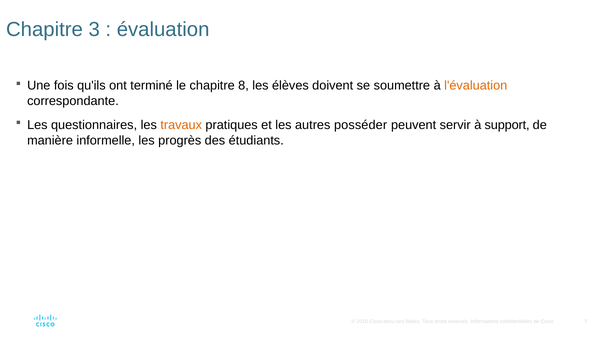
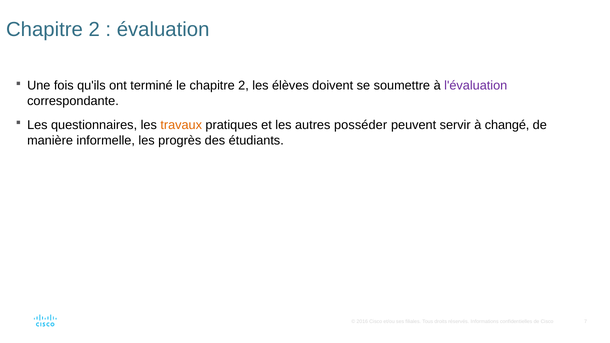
3 at (94, 29): 3 -> 2
le chapitre 8: 8 -> 2
l'évaluation colour: orange -> purple
support: support -> changé
